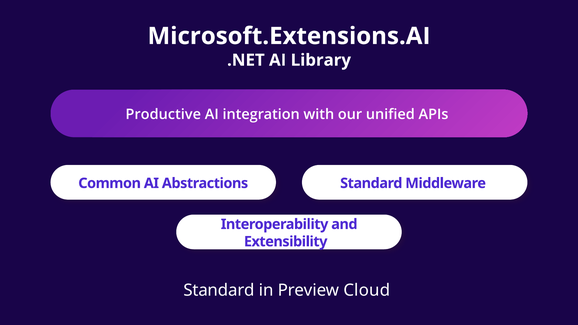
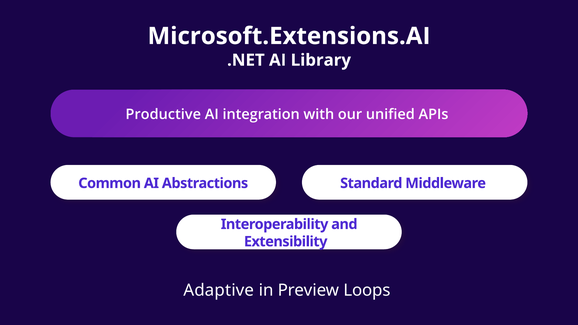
Standard at (219, 290): Standard -> Adaptive
Cloud: Cloud -> Loops
